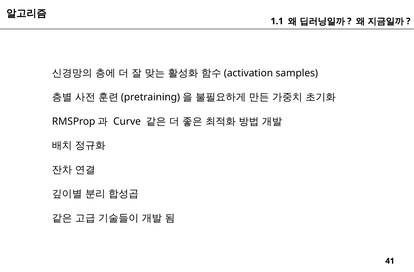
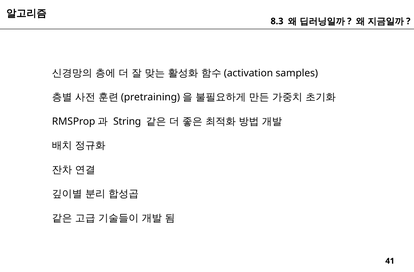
1.1: 1.1 -> 8.3
Curve: Curve -> String
